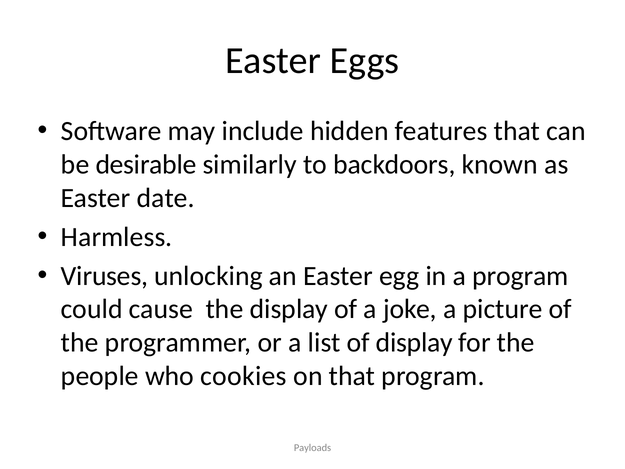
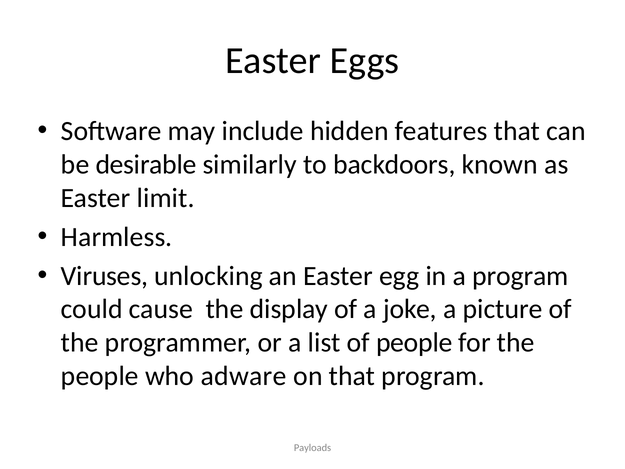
date: date -> limit
of display: display -> people
cookies: cookies -> adware
